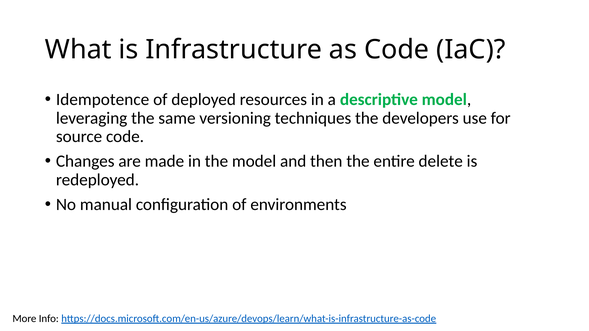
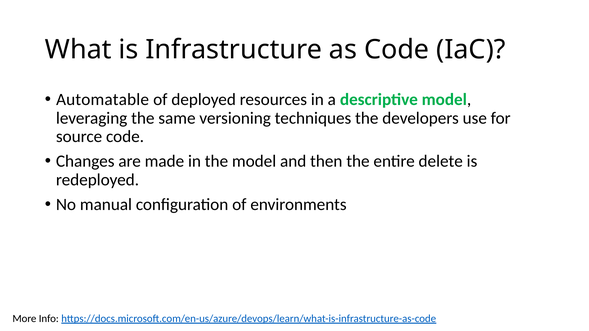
Idempotence: Idempotence -> Automatable
